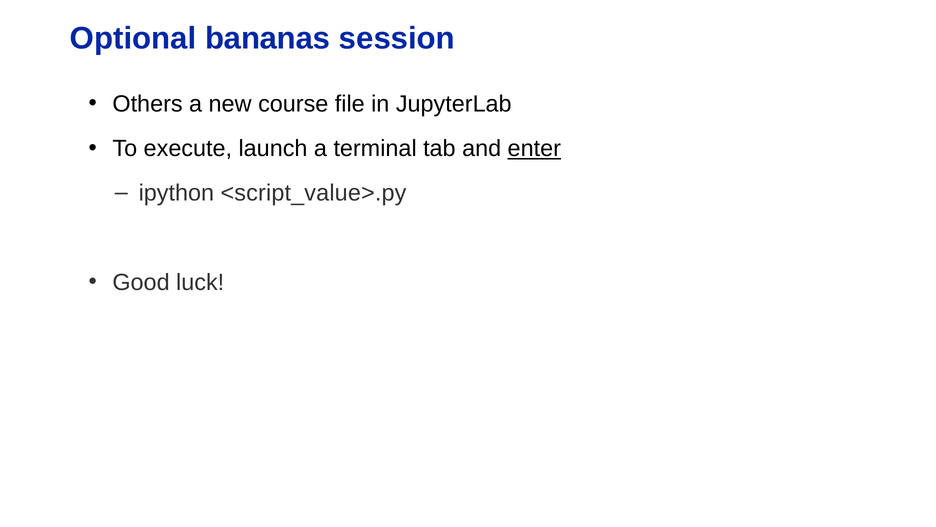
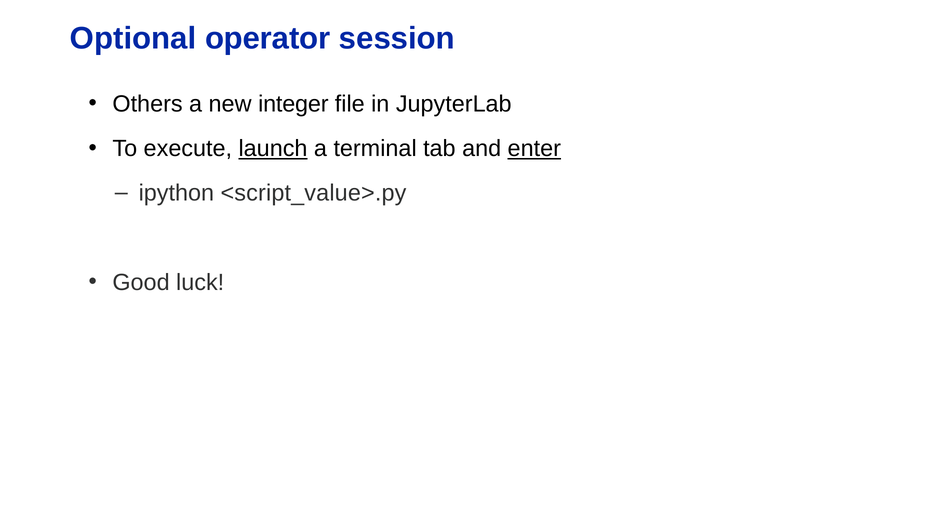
bananas: bananas -> operator
course: course -> integer
launch underline: none -> present
